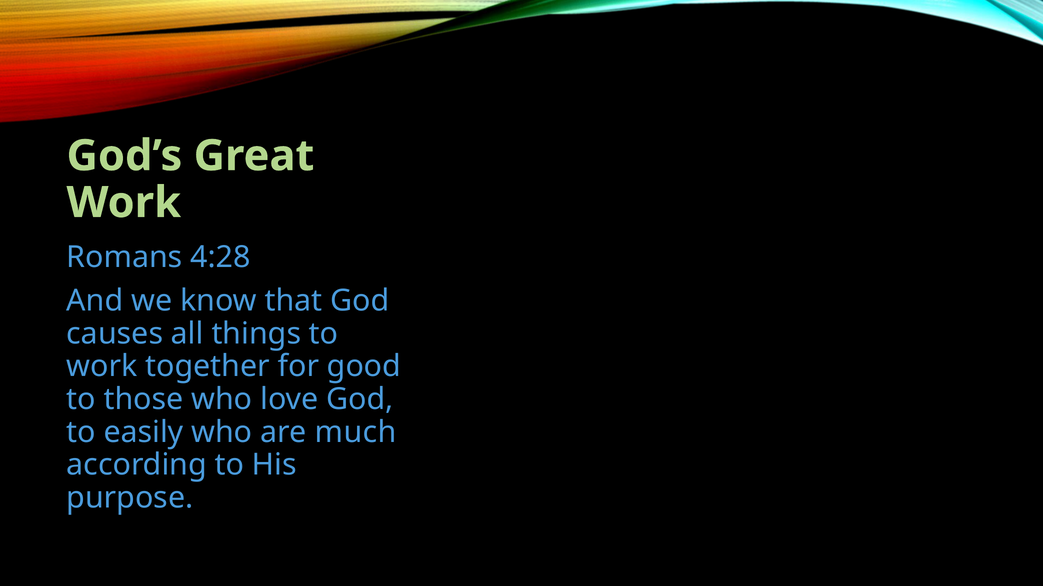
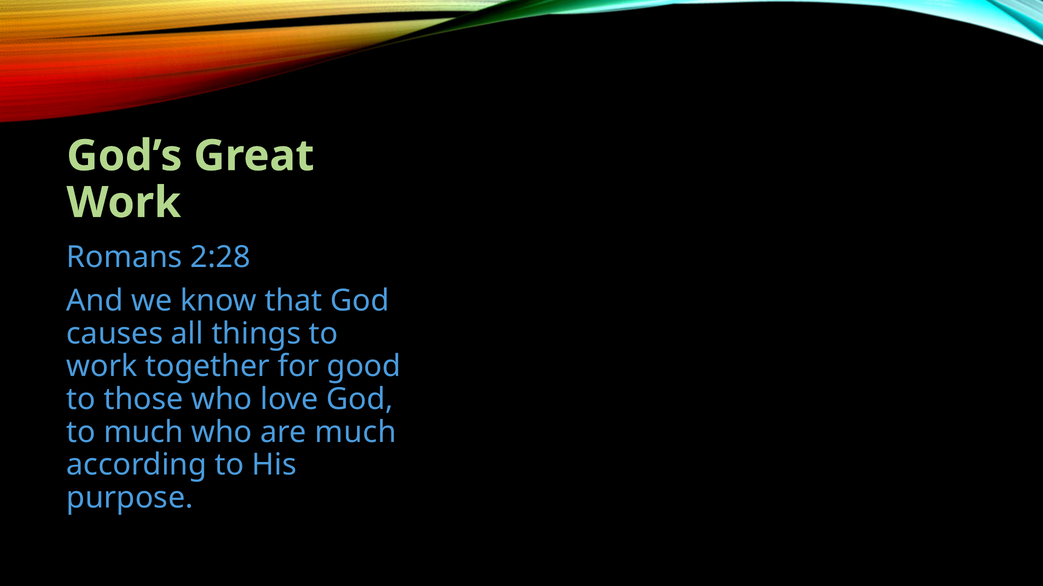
4:28: 4:28 -> 2:28
to easily: easily -> much
